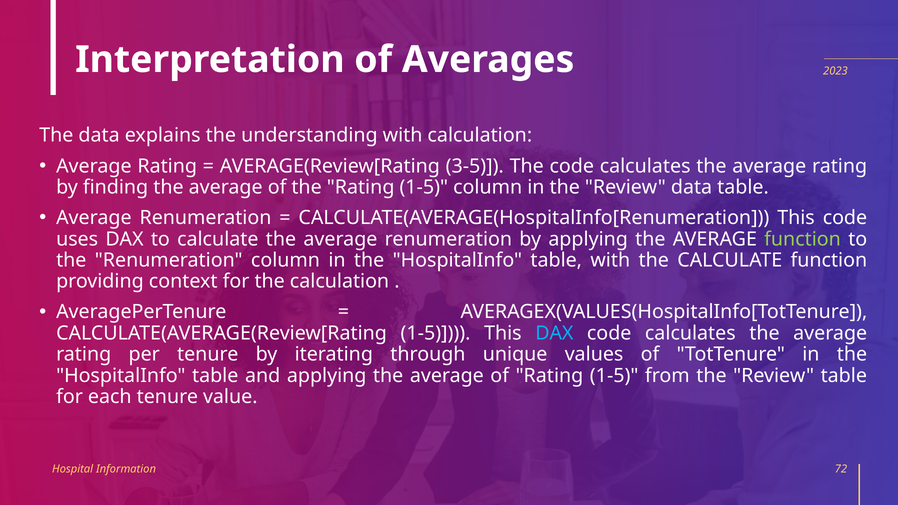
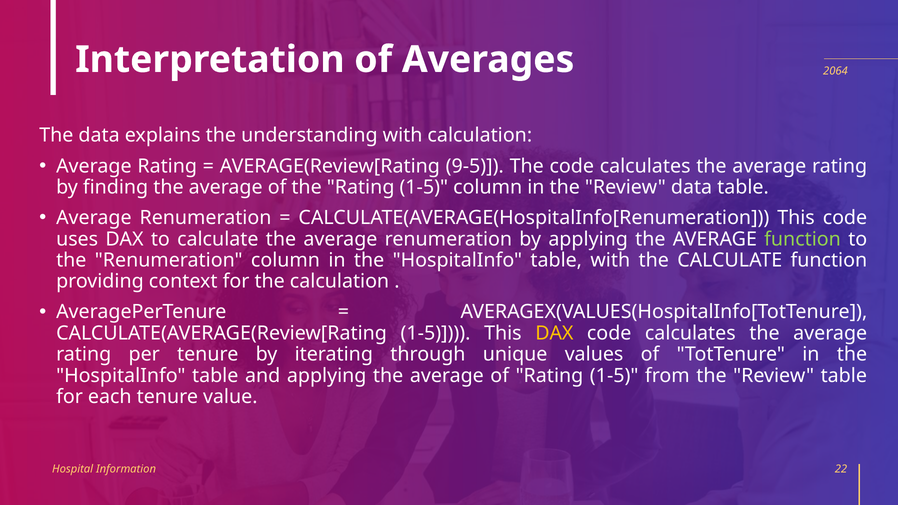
2023: 2023 -> 2064
3-5: 3-5 -> 9-5
DAX at (554, 333) colour: light blue -> yellow
72: 72 -> 22
